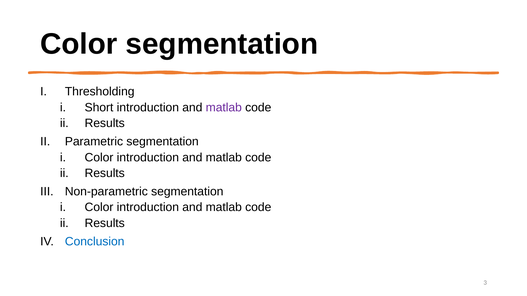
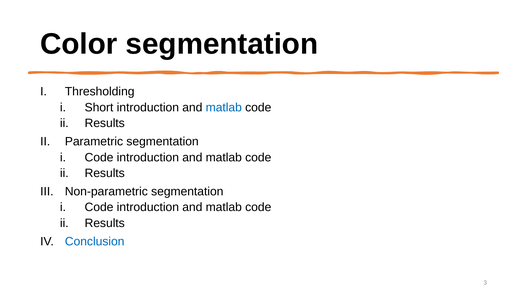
matlab at (224, 108) colour: purple -> blue
Color at (99, 158): Color -> Code
Color at (99, 208): Color -> Code
